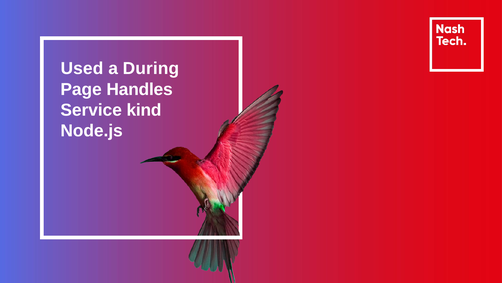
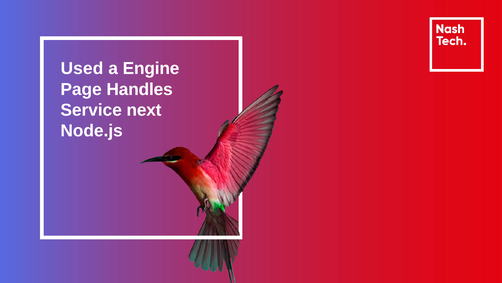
During: During -> Engine
kind: kind -> next
